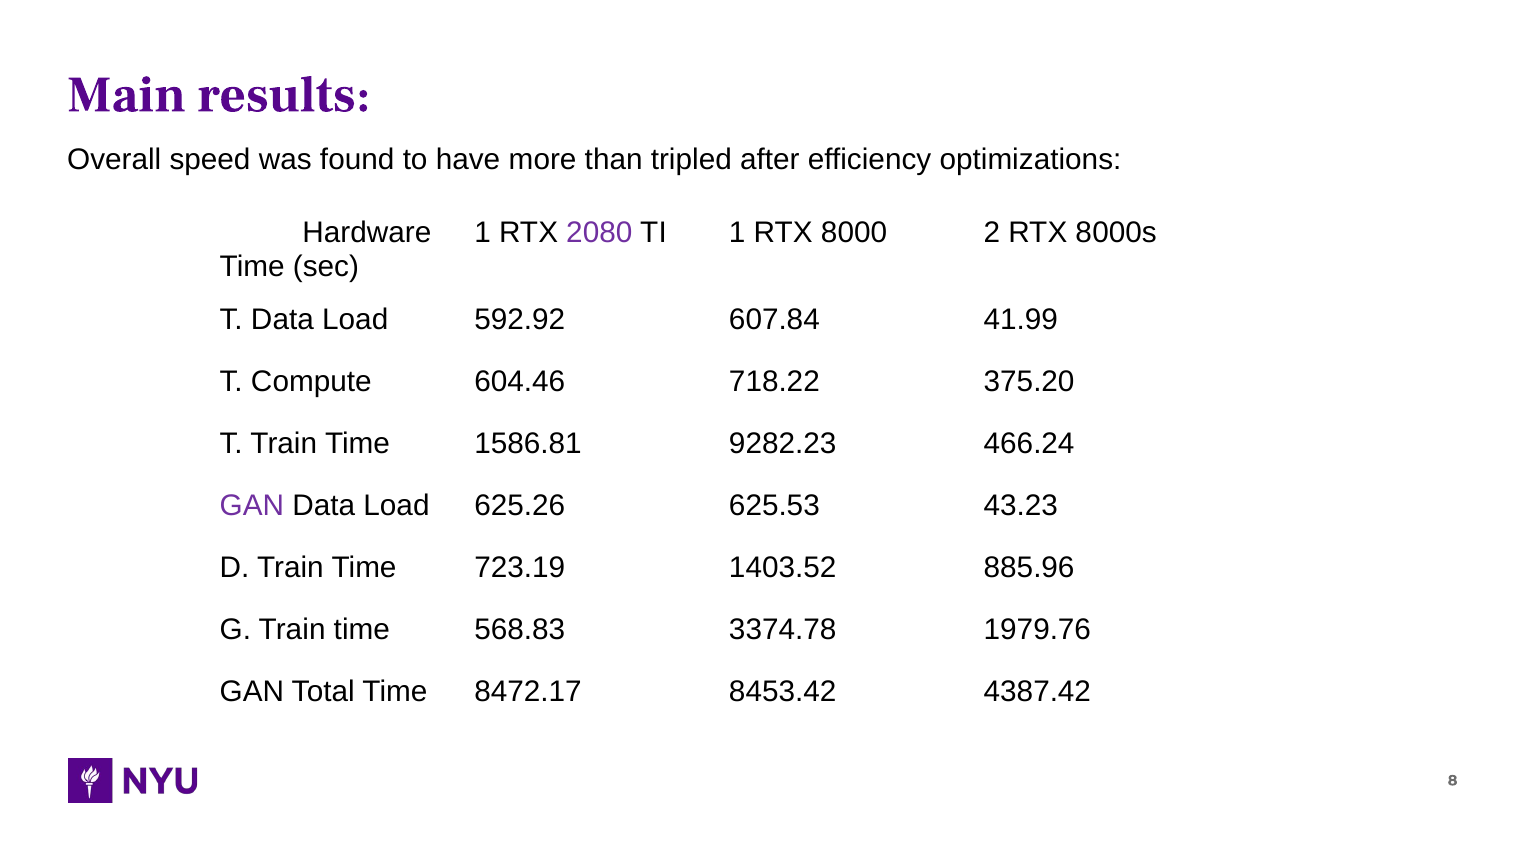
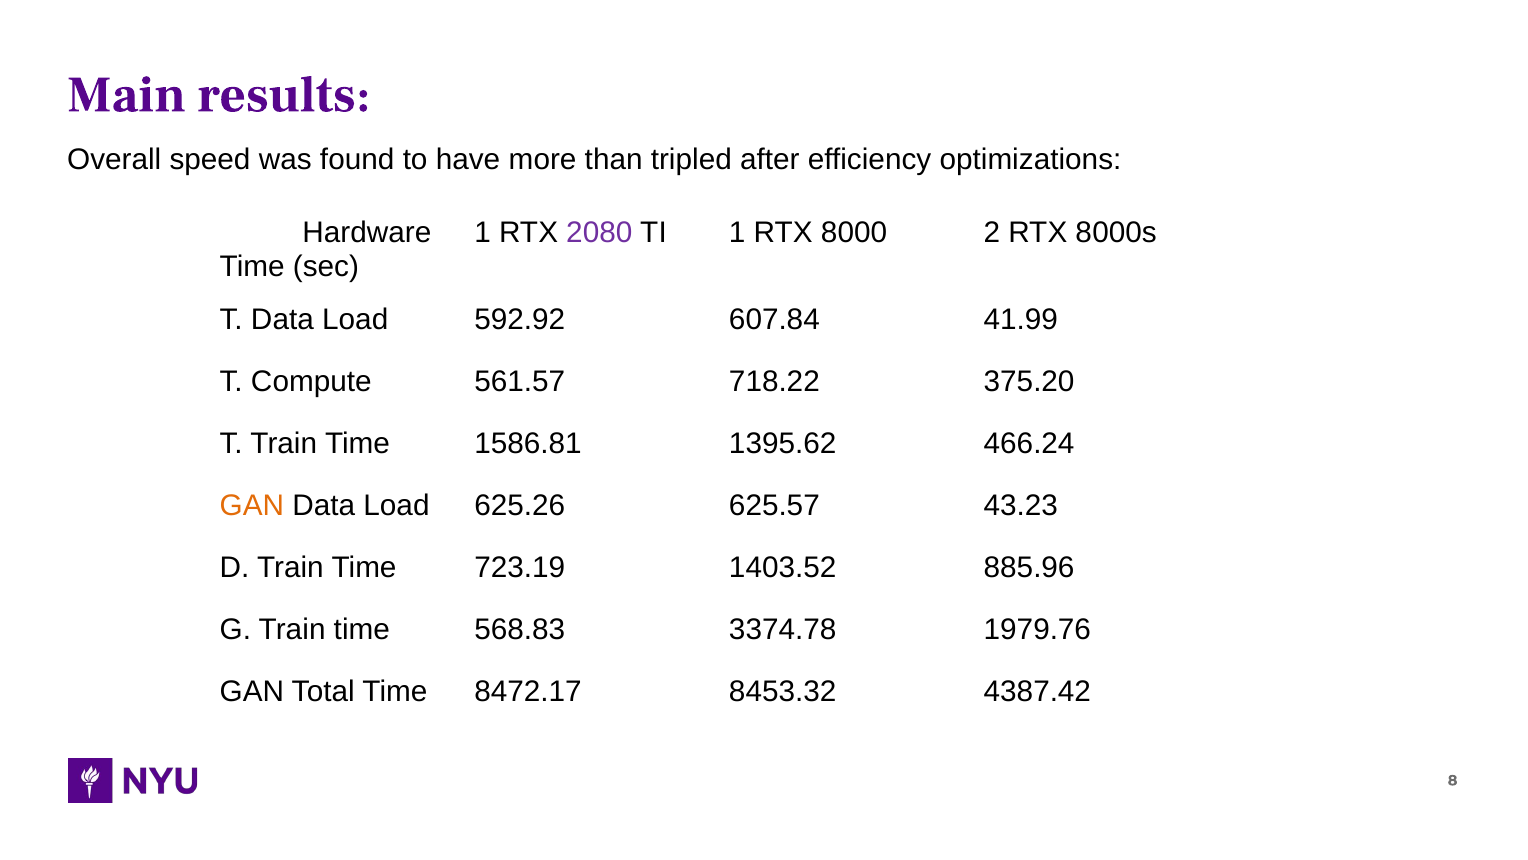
604.46: 604.46 -> 561.57
9282.23: 9282.23 -> 1395.62
GAN at (252, 505) colour: purple -> orange
625.53: 625.53 -> 625.57
8453.42: 8453.42 -> 8453.32
